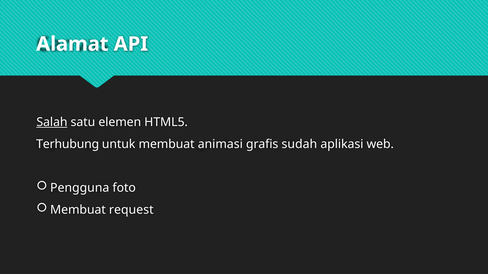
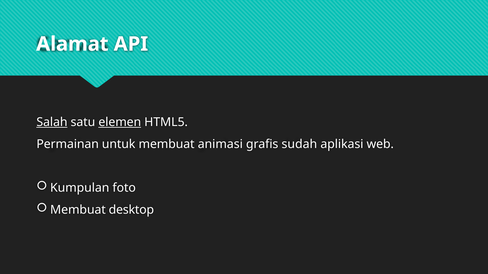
elemen underline: none -> present
Terhubung: Terhubung -> Permainan
Pengguna: Pengguna -> Kumpulan
request: request -> desktop
